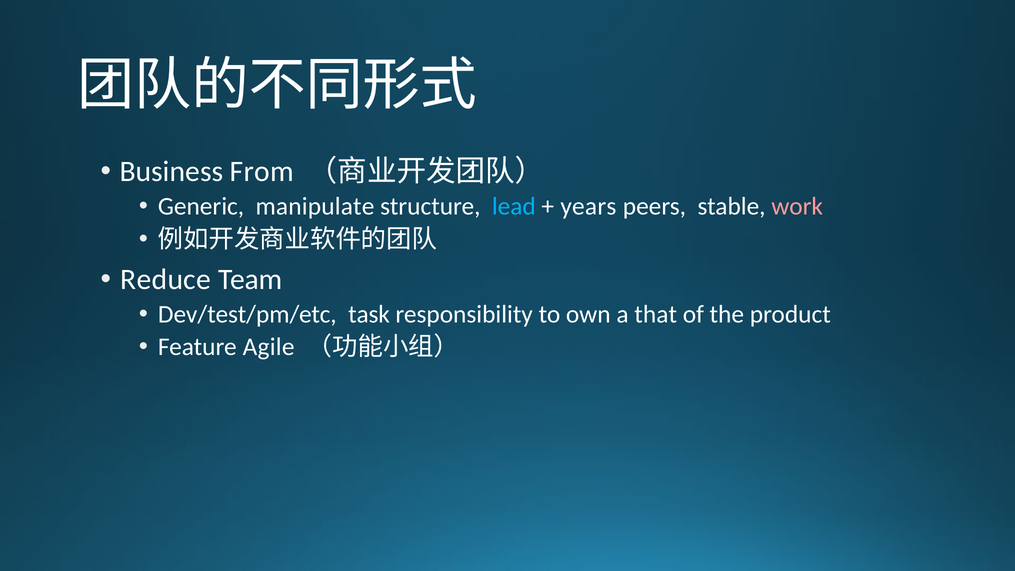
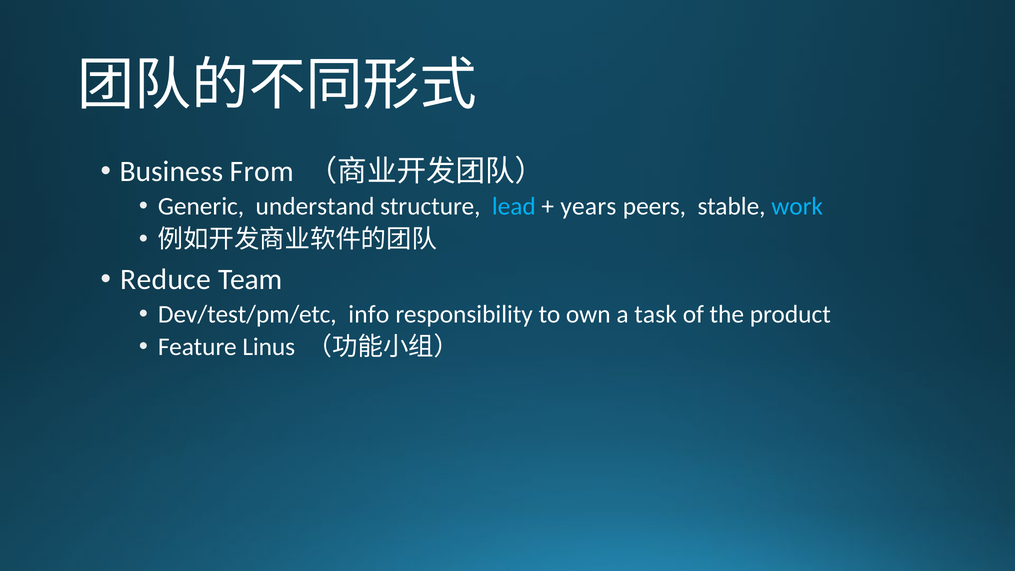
manipulate: manipulate -> understand
work colour: pink -> light blue
task: task -> info
that: that -> task
Agile: Agile -> Linus
